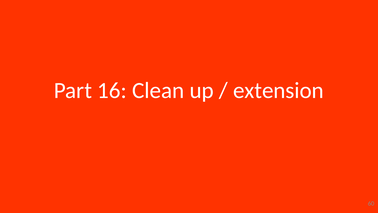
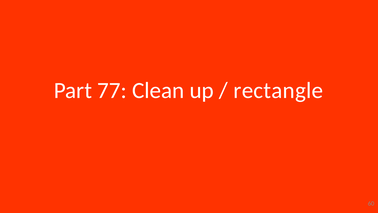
16: 16 -> 77
extension: extension -> rectangle
